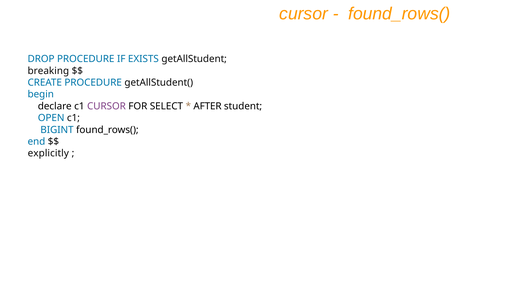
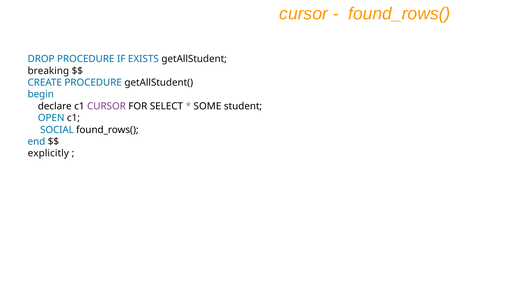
AFTER: AFTER -> SOME
BIGINT: BIGINT -> SOCIAL
